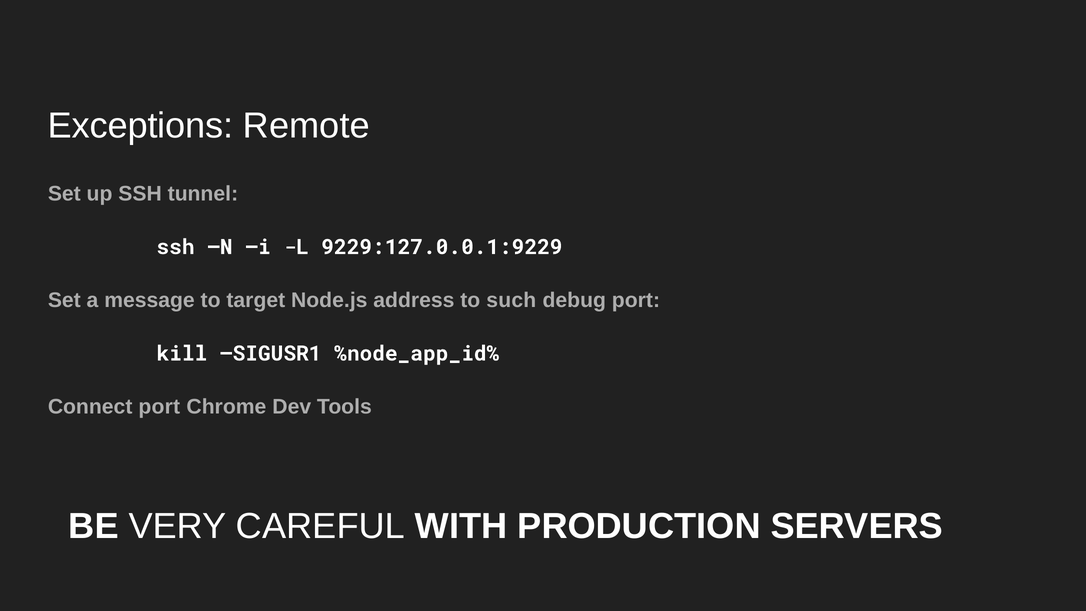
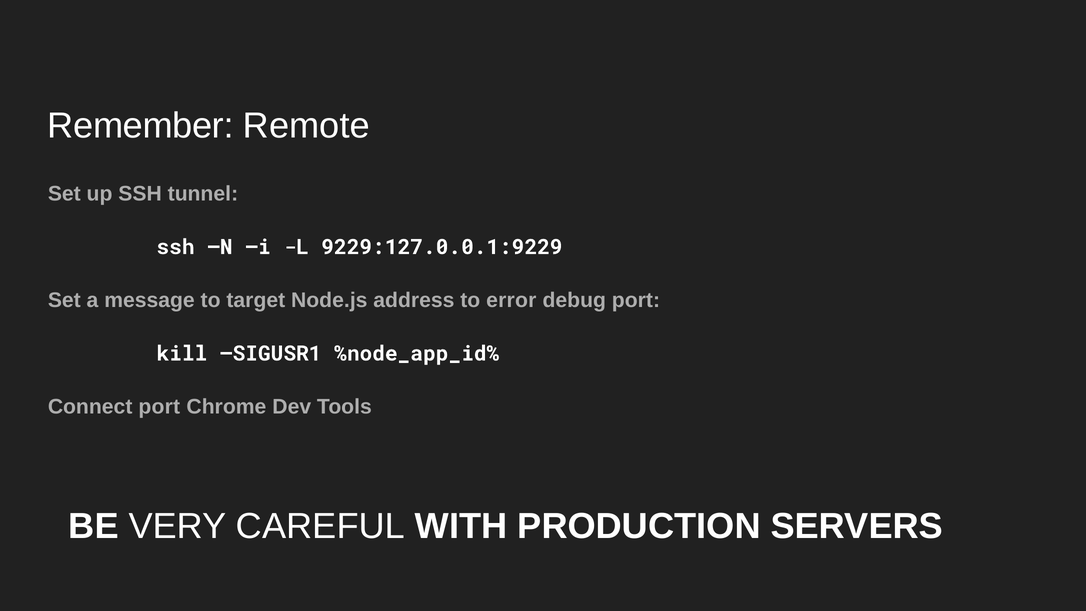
Exceptions: Exceptions -> Remember
such: such -> error
